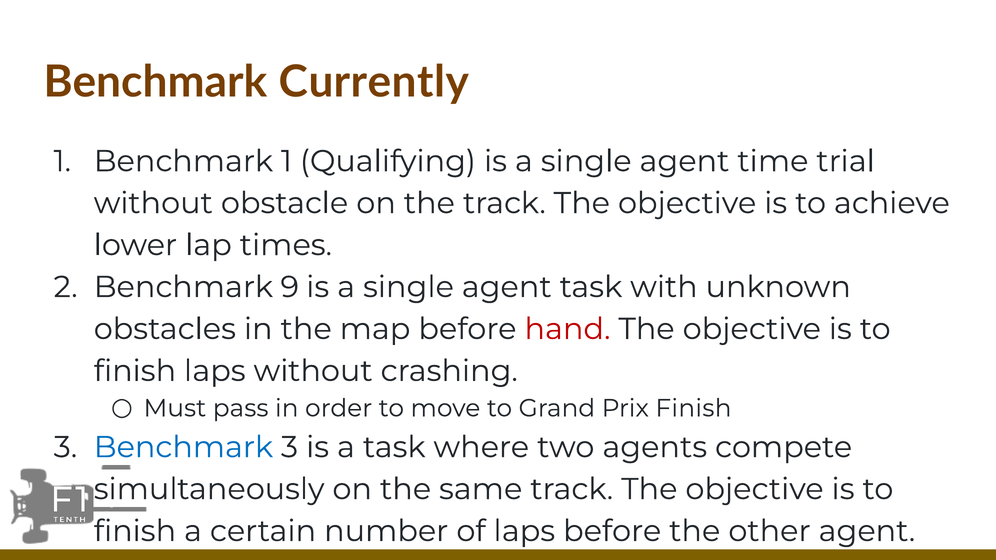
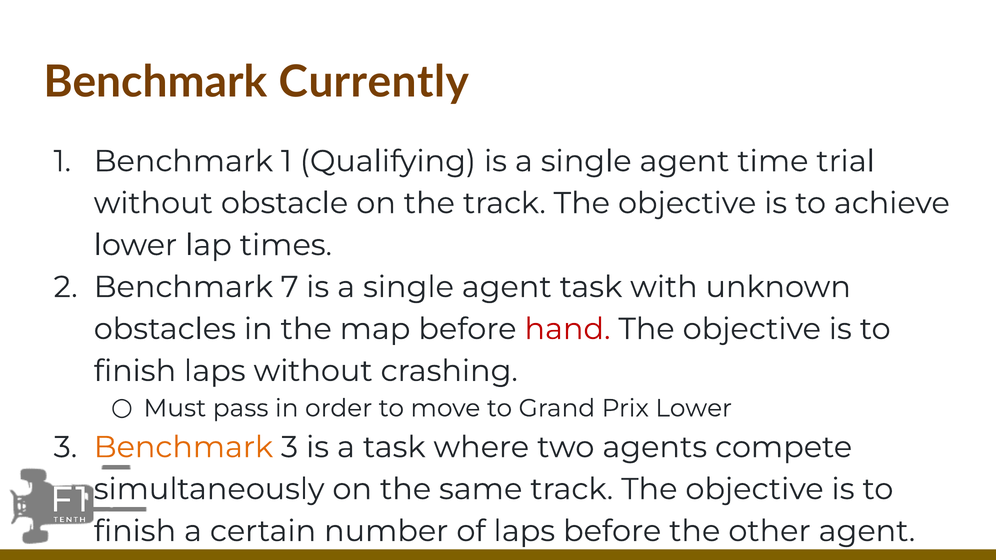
9: 9 -> 7
Prix Finish: Finish -> Lower
Benchmark at (183, 447) colour: blue -> orange
